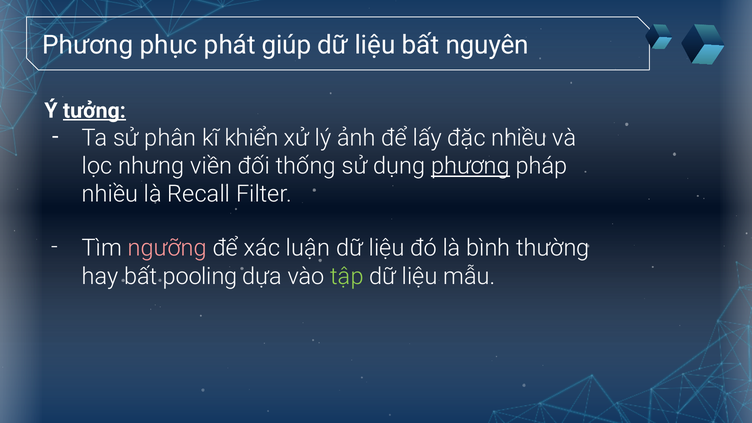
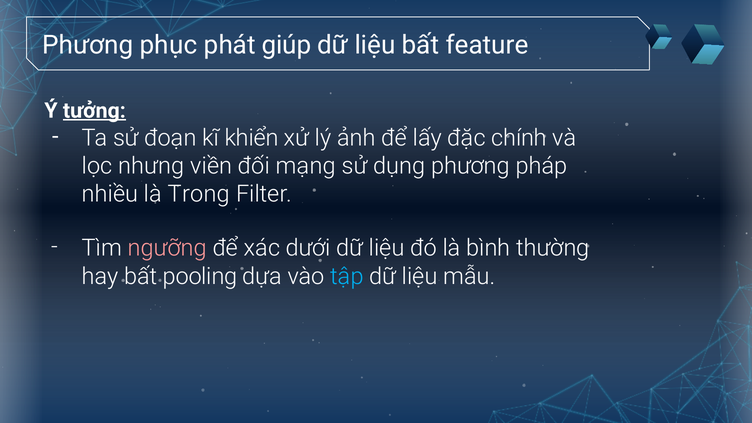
nguyên: nguyên -> feature
phân: phân -> đoạn
đặc nhiều: nhiều -> chính
thống: thống -> mạng
phương at (470, 166) underline: present -> none
Recall: Recall -> Trong
luận: luận -> dưới
tập colour: light green -> light blue
